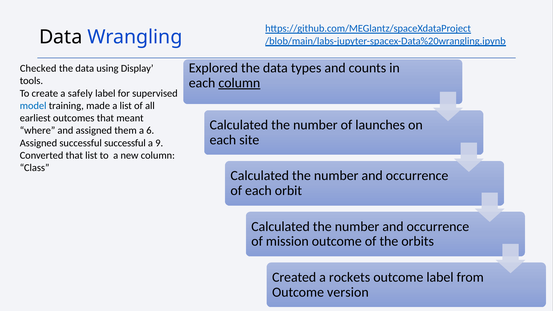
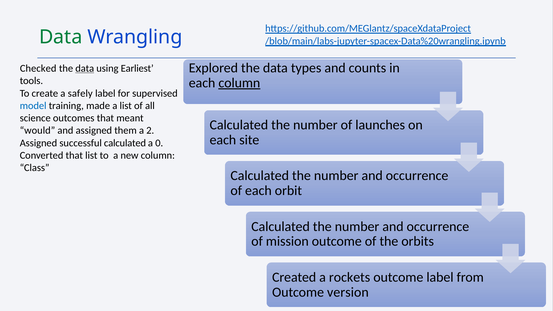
Data at (61, 37) colour: black -> green
data at (85, 68) underline: none -> present
Display: Display -> Earliest
earliest: earliest -> science
where: where -> would
6: 6 -> 2
successful successful: successful -> calculated
9: 9 -> 0
